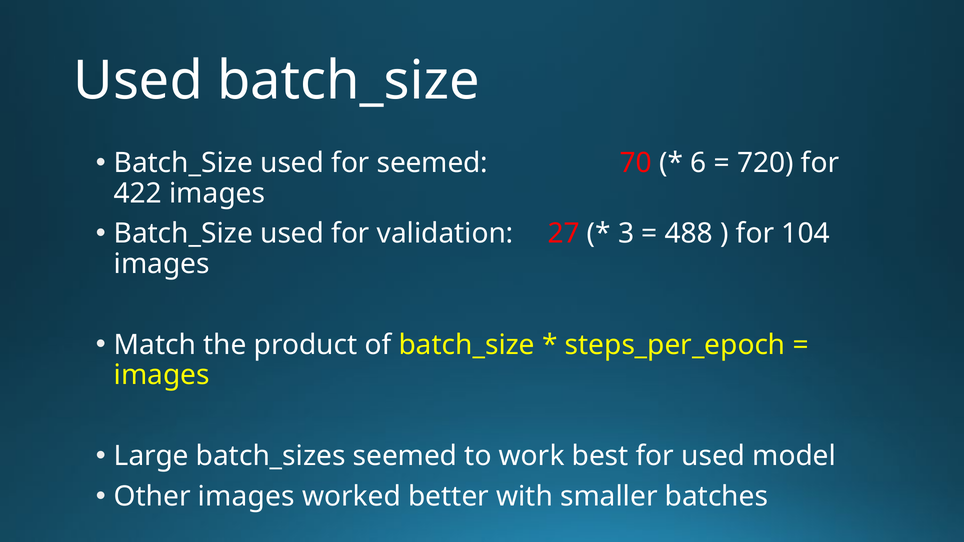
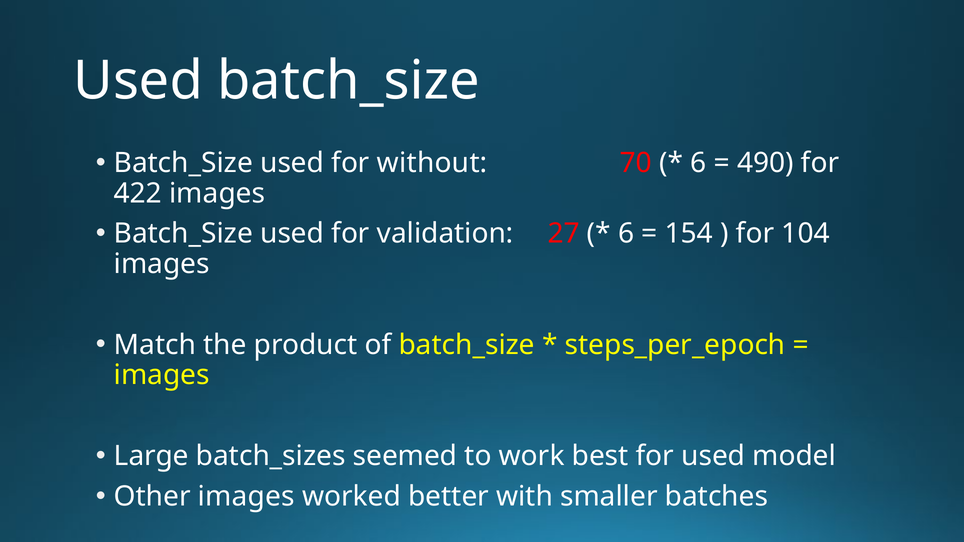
for seemed: seemed -> without
720: 720 -> 490
3 at (626, 234): 3 -> 6
488: 488 -> 154
